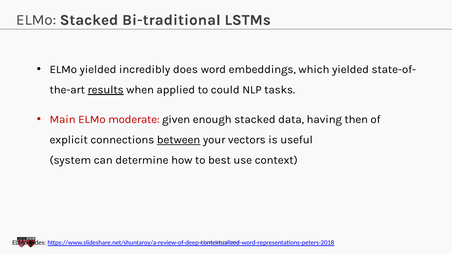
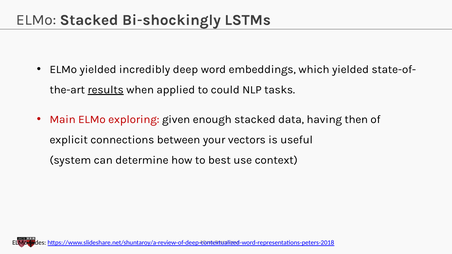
Bi-traditional: Bi-traditional -> Bi-shockingly
does: does -> deep
moderate: moderate -> exploring
between underline: present -> none
